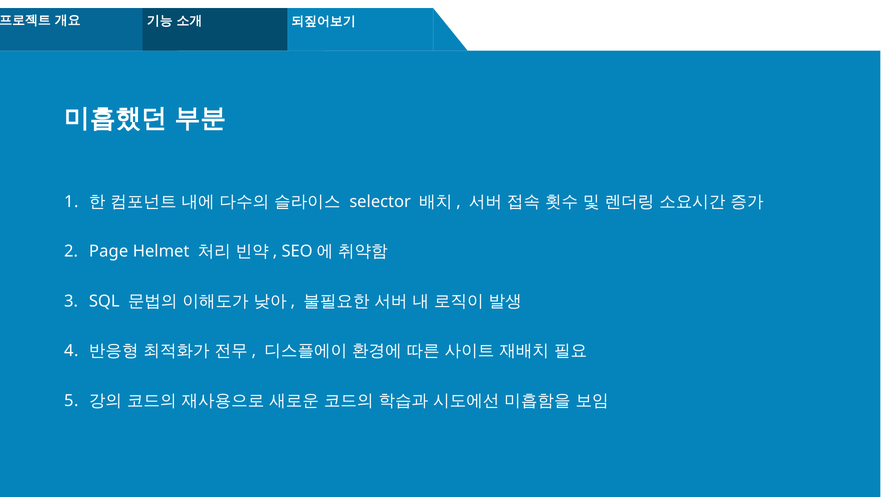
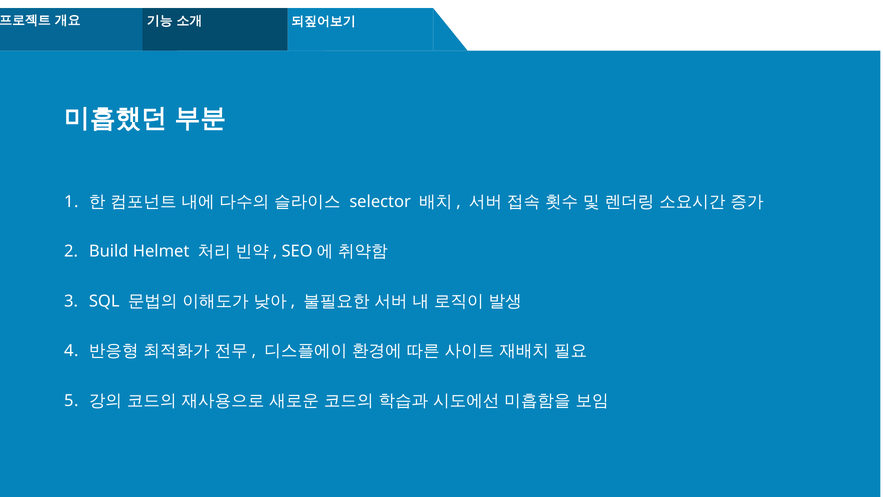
Page: Page -> Build
